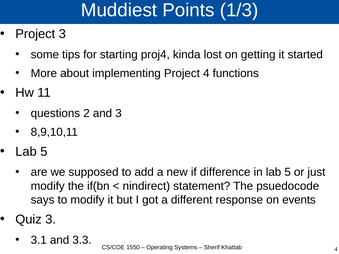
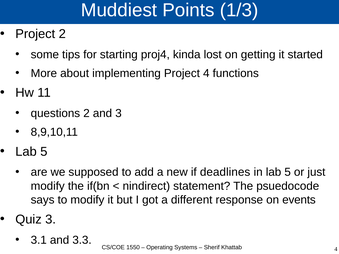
Project 3: 3 -> 2
difference: difference -> deadlines
